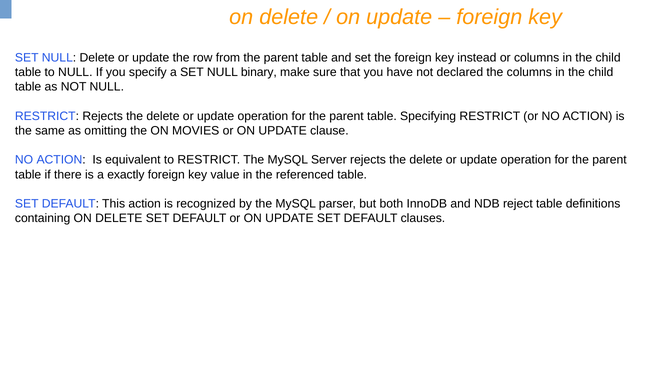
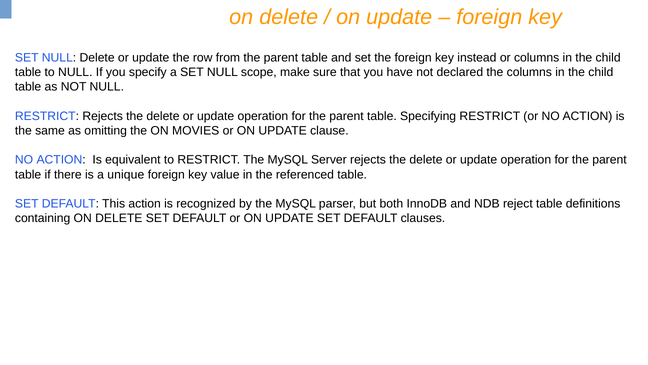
binary: binary -> scope
exactly: exactly -> unique
